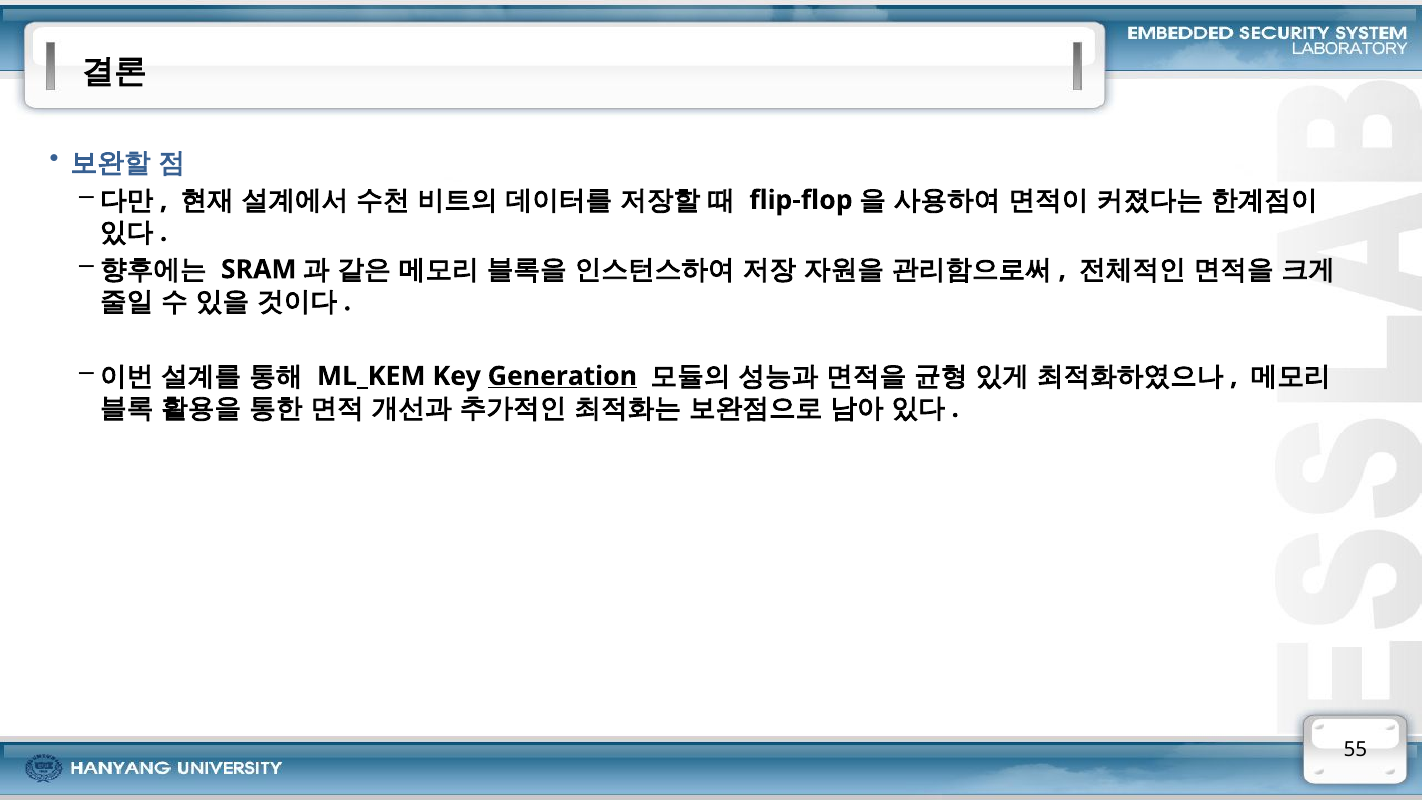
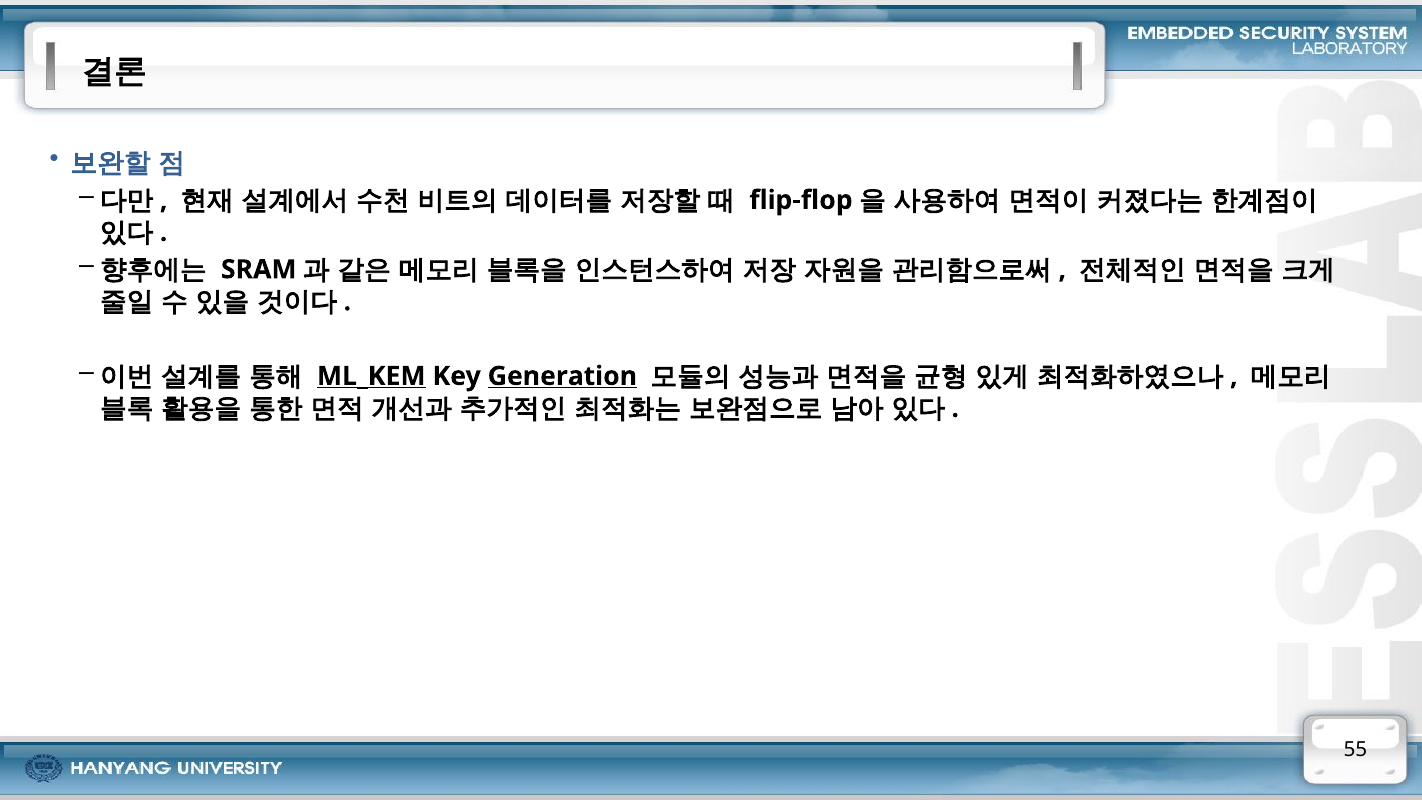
ML_KEM underline: none -> present
